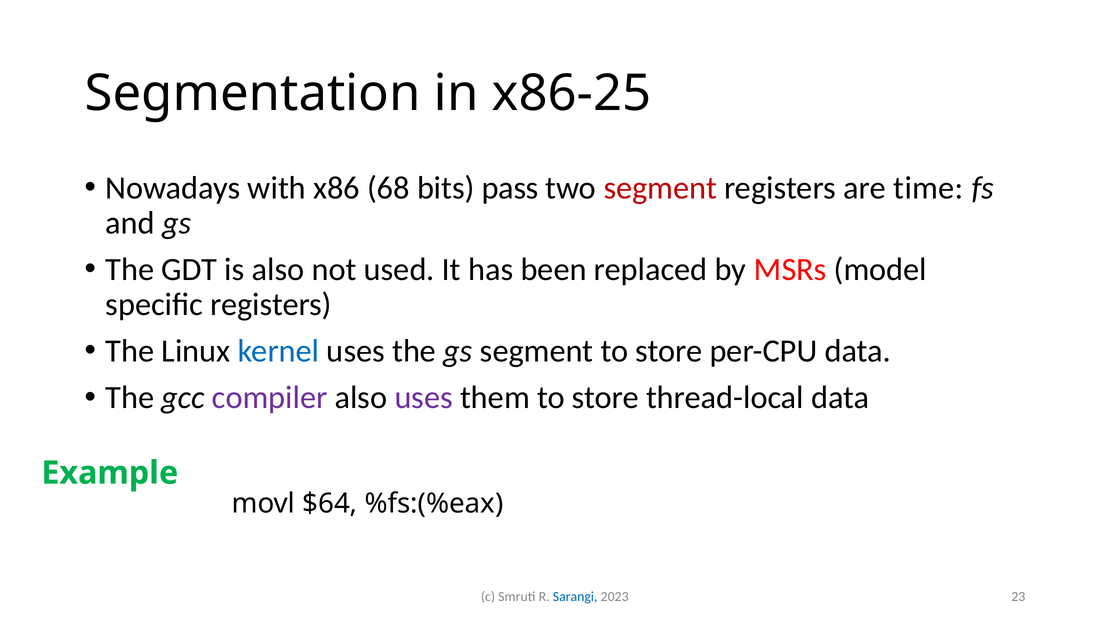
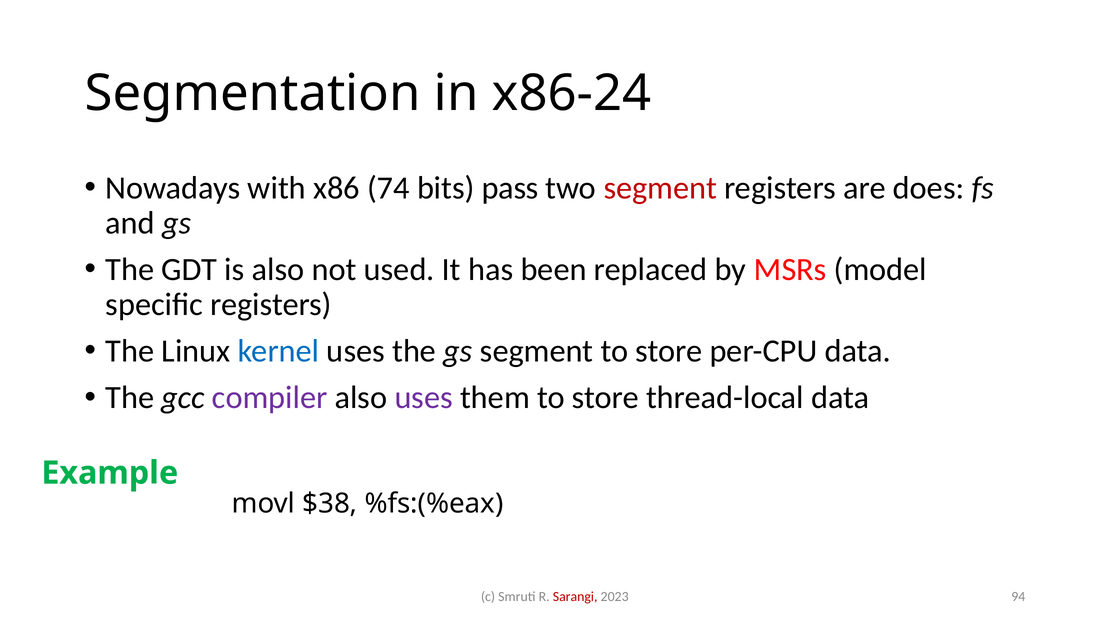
x86-25: x86-25 -> x86-24
68: 68 -> 74
time: time -> does
$64: $64 -> $38
Sarangi colour: blue -> red
23: 23 -> 94
